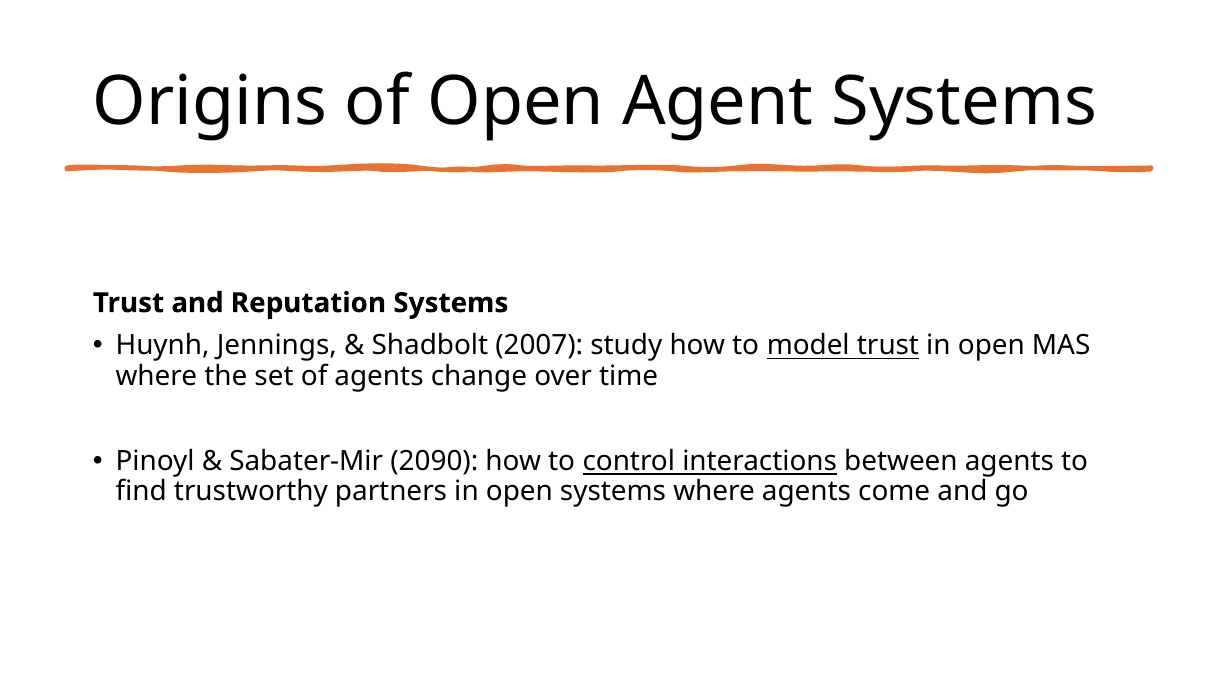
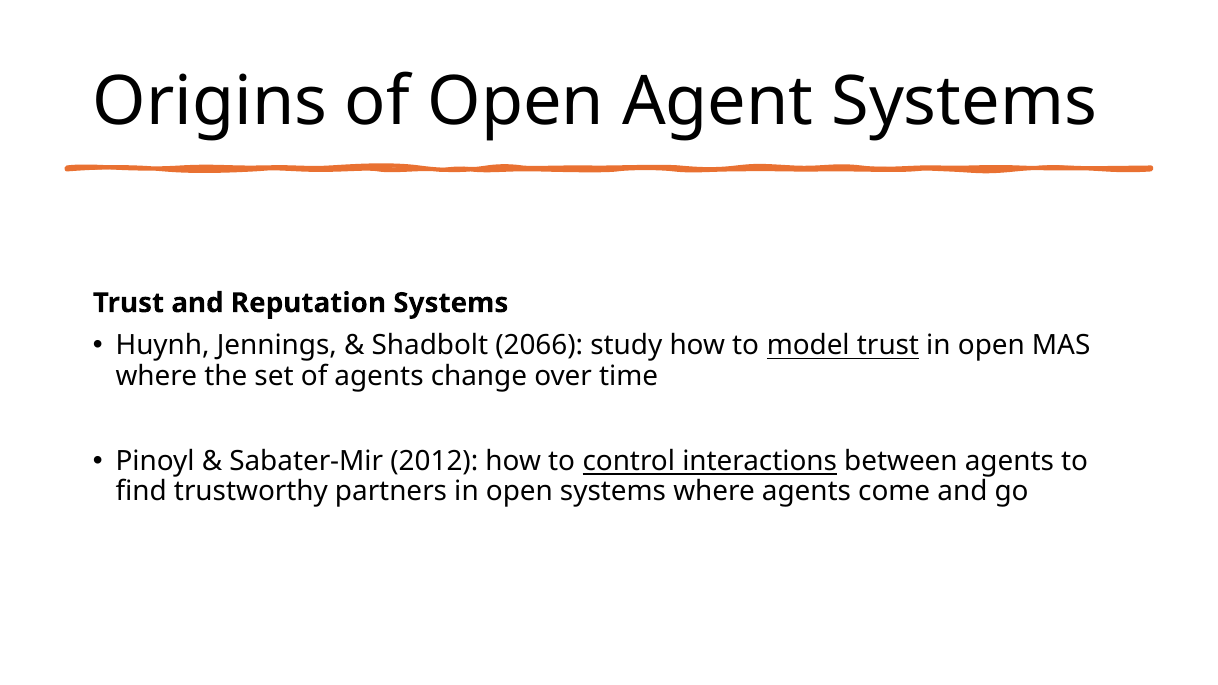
2007: 2007 -> 2066
2090: 2090 -> 2012
